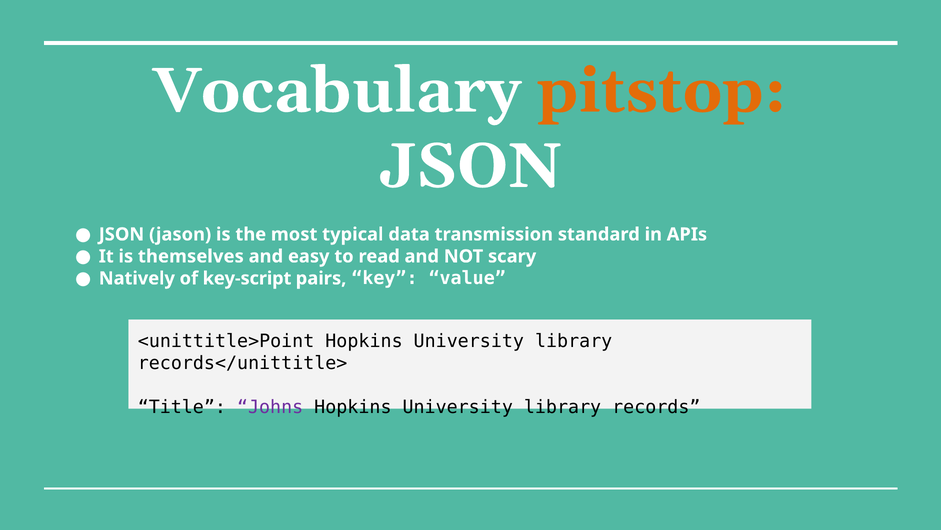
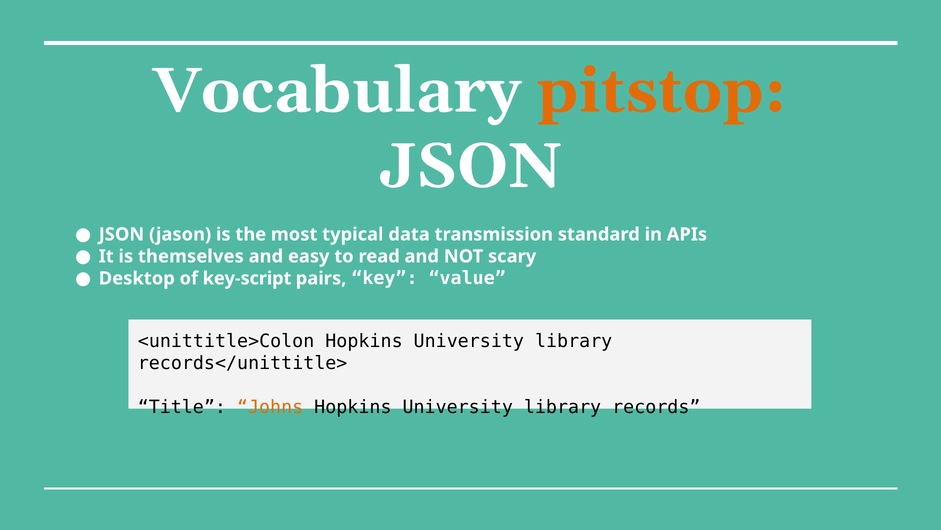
Natively: Natively -> Desktop
<unittitle>Point: <unittitle>Point -> <unittitle>Colon
Johns colour: purple -> orange
